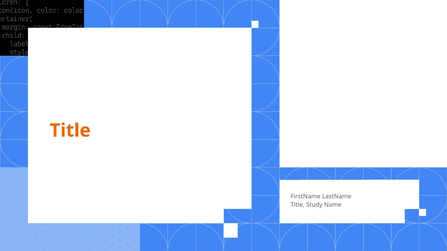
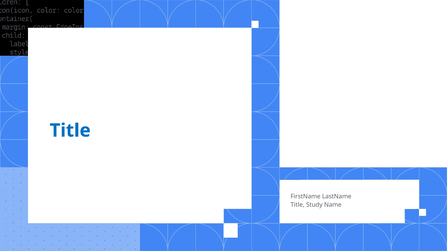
Title at (70, 131) colour: orange -> blue
